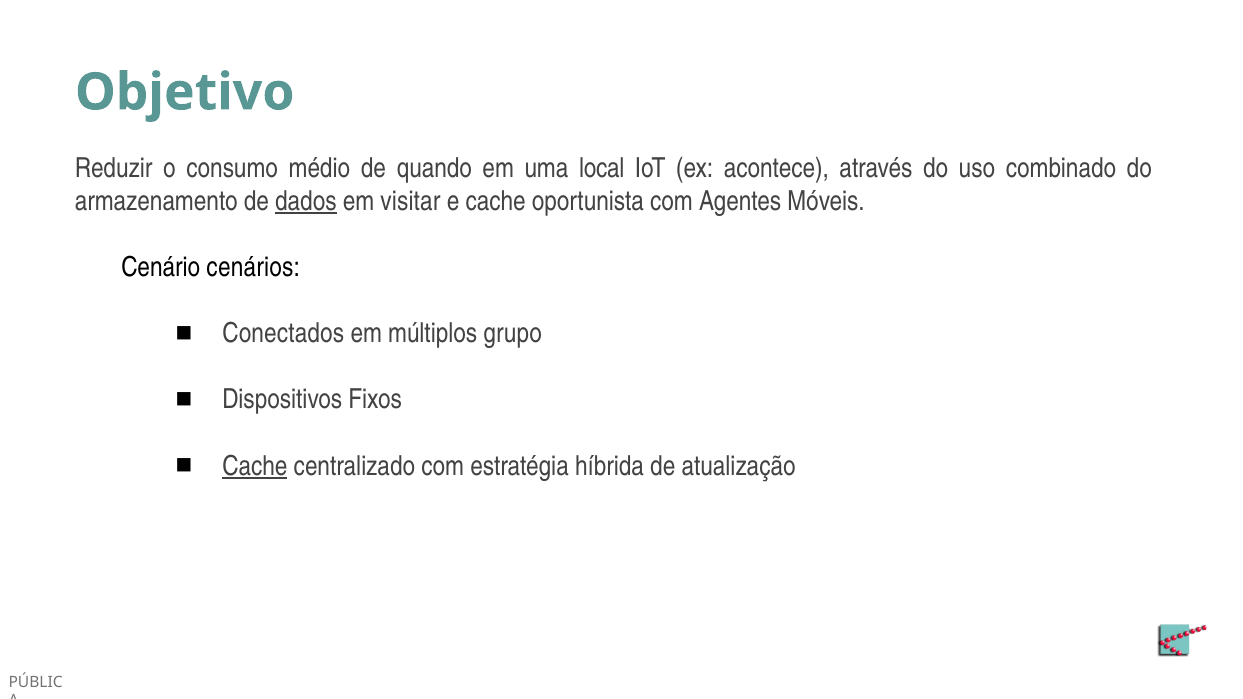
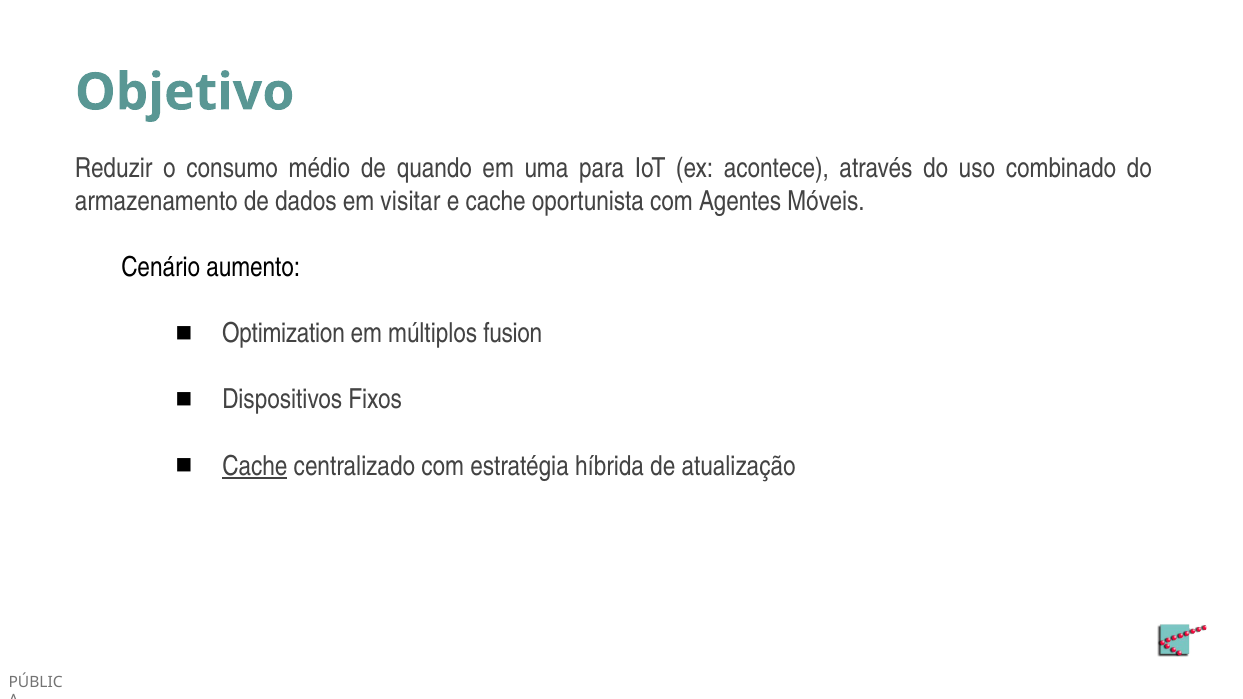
local: local -> para
dados underline: present -> none
cenários: cenários -> aumento
Conectados: Conectados -> Optimization
grupo: grupo -> fusion
